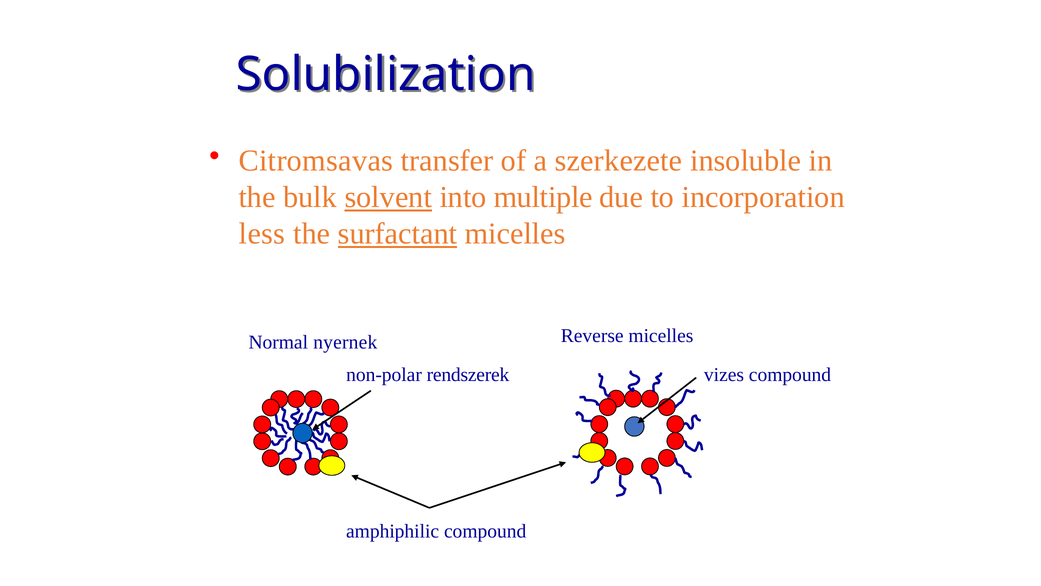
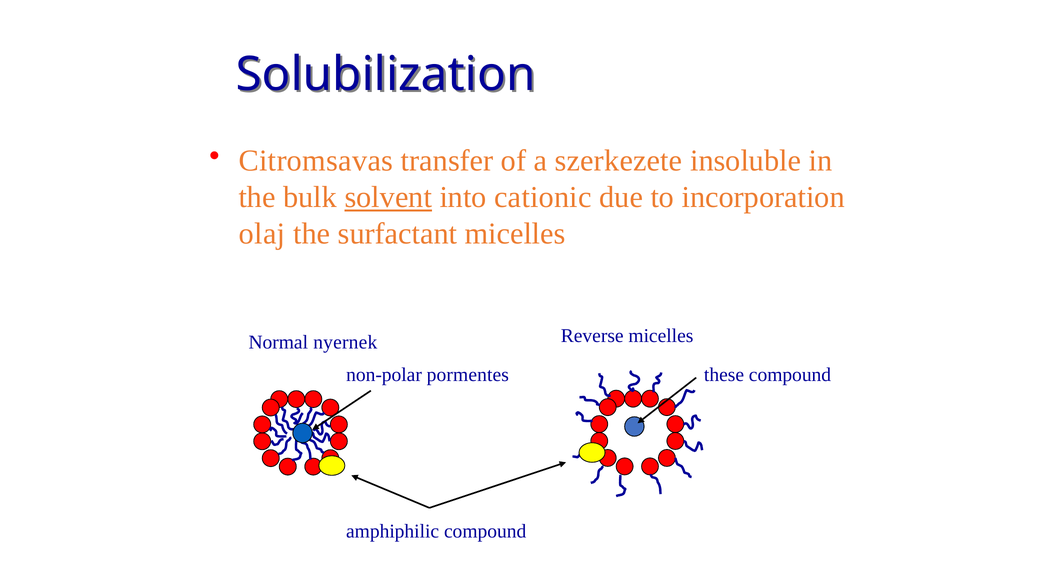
multiple: multiple -> cationic
less: less -> olaj
surfactant underline: present -> none
rendszerek: rendszerek -> pormentes
vizes: vizes -> these
